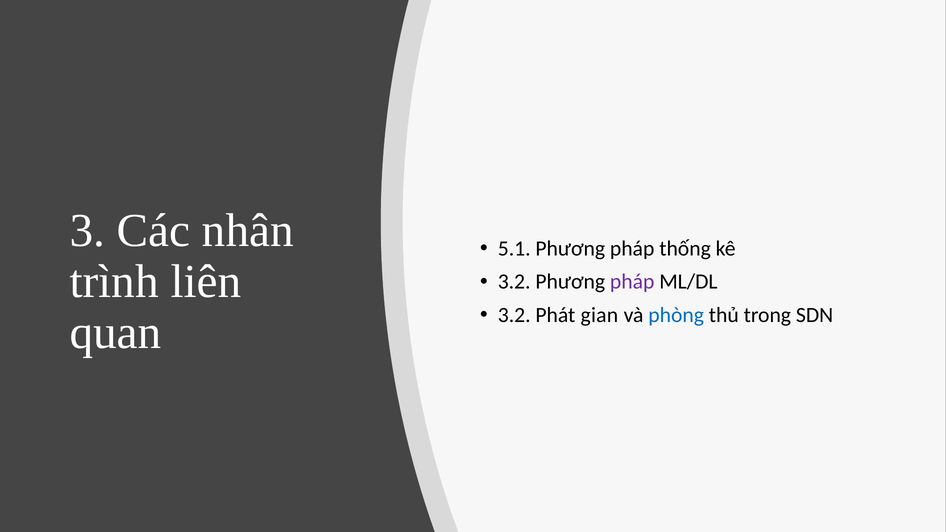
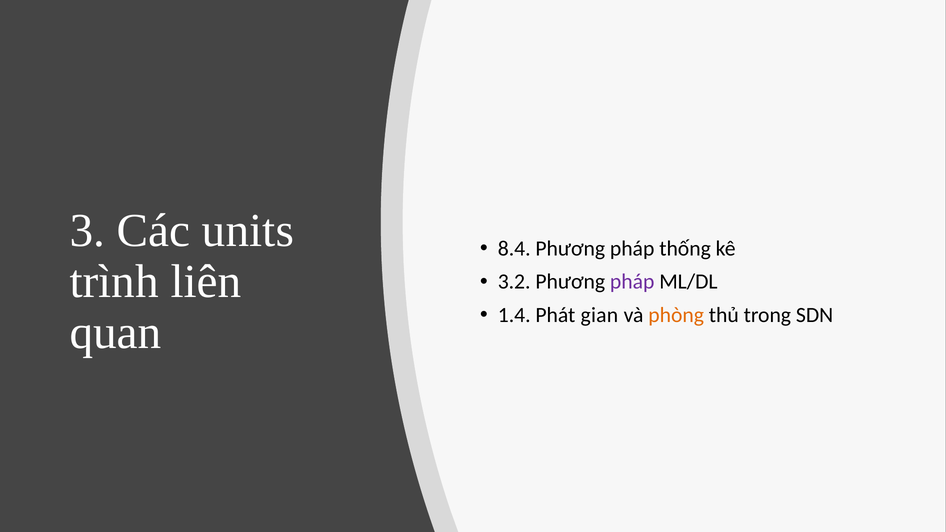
nhân: nhân -> units
5.1: 5.1 -> 8.4
3.2 at (514, 315): 3.2 -> 1.4
phòng colour: blue -> orange
